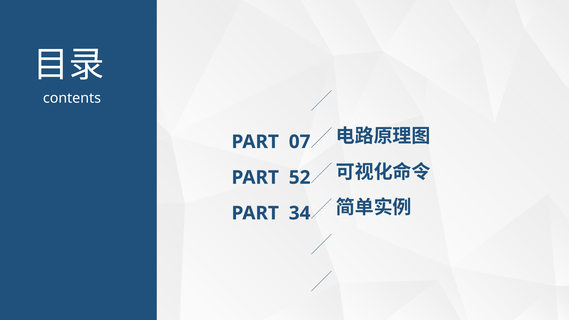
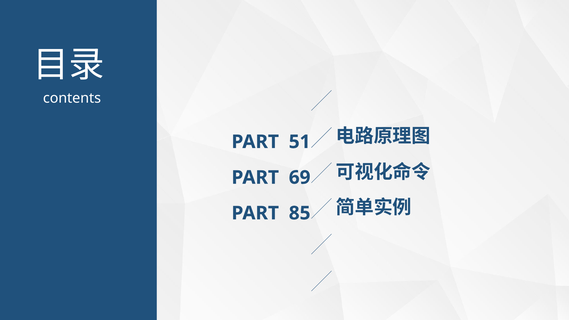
07: 07 -> 51
52: 52 -> 69
34: 34 -> 85
